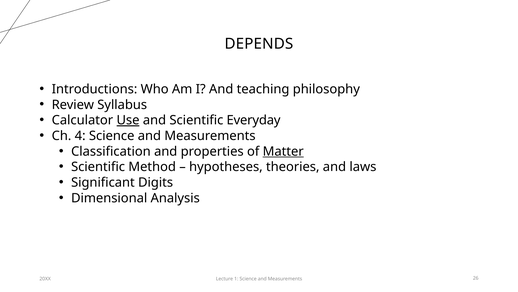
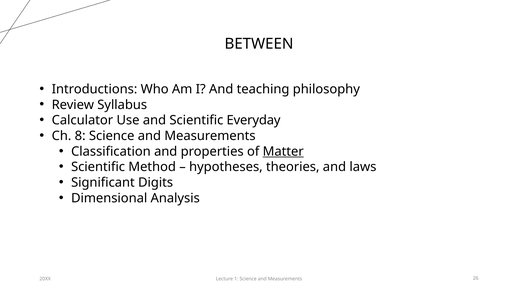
DEPENDS: DEPENDS -> BETWEEN
Use underline: present -> none
4: 4 -> 8
